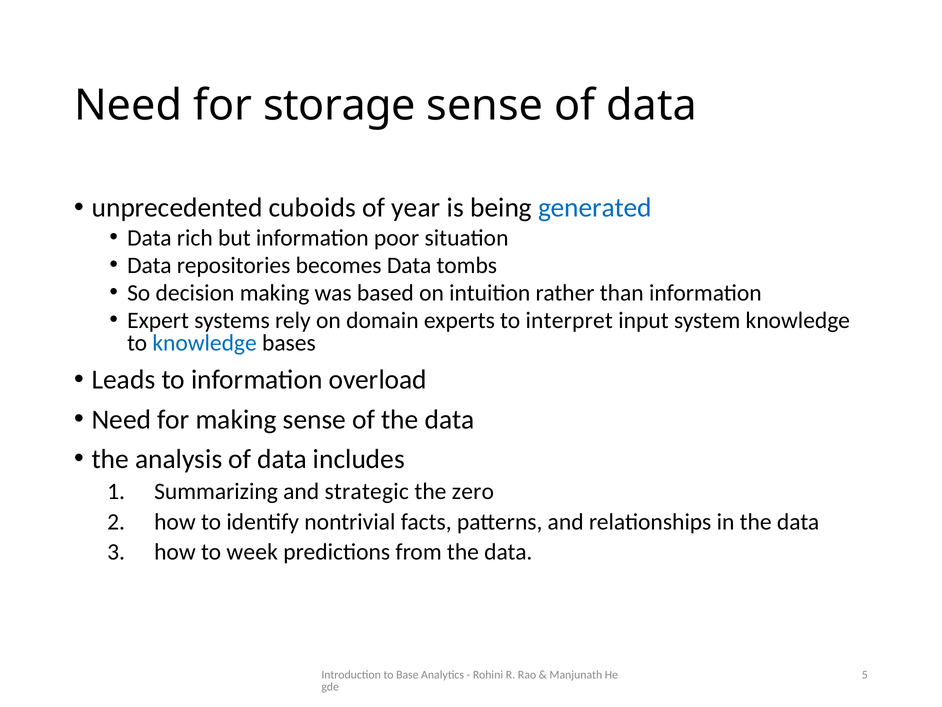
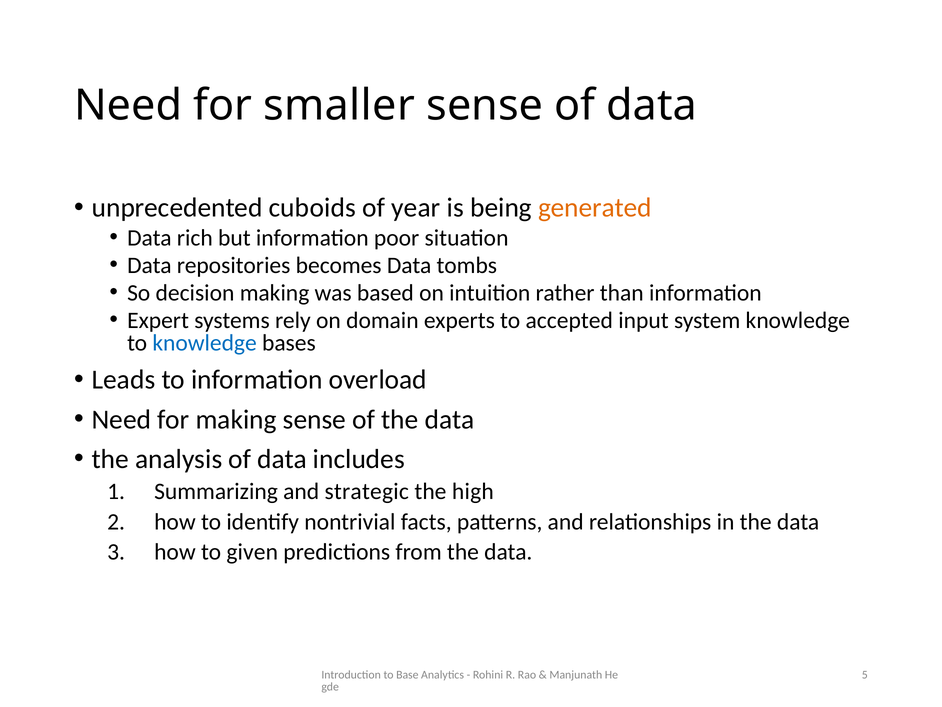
storage: storage -> smaller
generated colour: blue -> orange
interpret: interpret -> accepted
zero: zero -> high
week: week -> given
